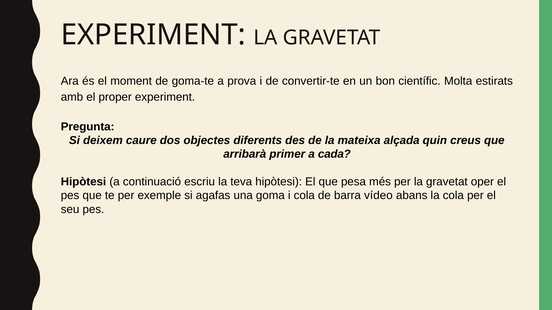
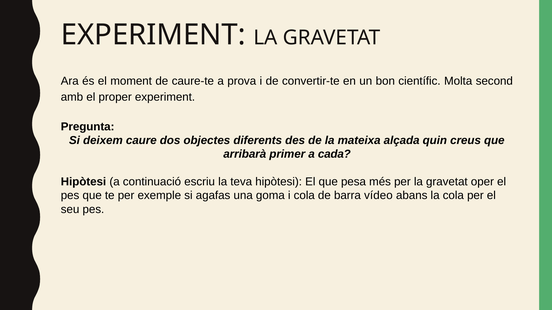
goma-te: goma-te -> caure-te
estirats: estirats -> second
